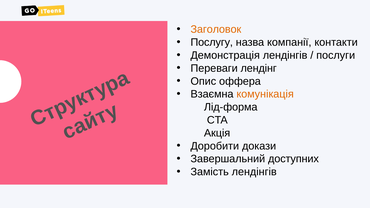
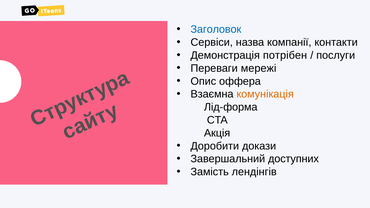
Заголовок colour: orange -> blue
Послугу: Послугу -> Сервіси
Демонстрація лендінгів: лендінгів -> потрібен
лендінг: лендінг -> мережі
